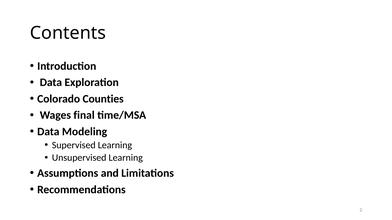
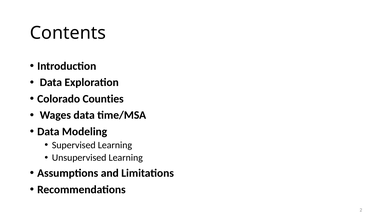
Wages final: final -> data
